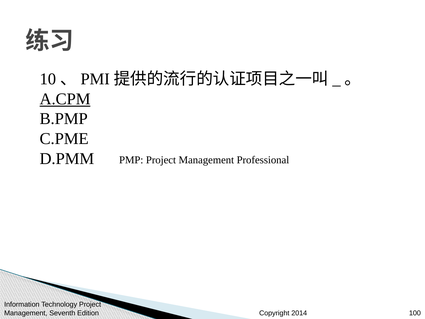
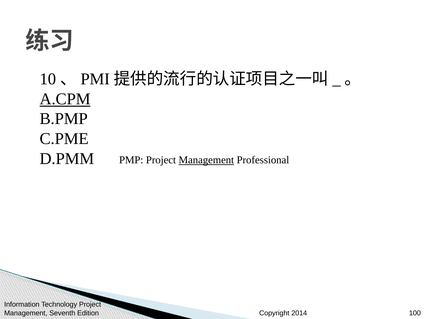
Management at (206, 160) underline: none -> present
